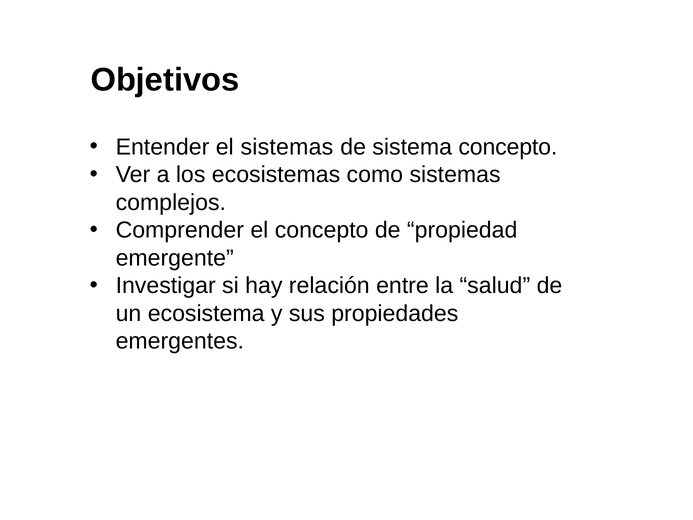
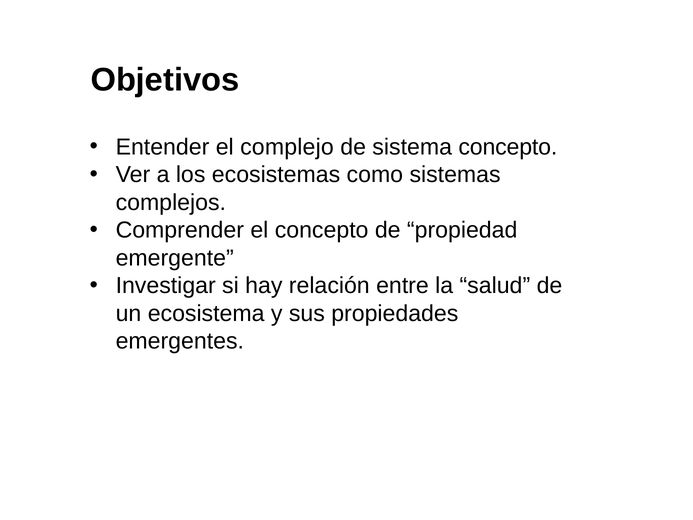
el sistemas: sistemas -> complejo
